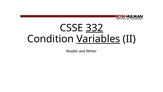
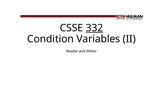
Variables underline: present -> none
